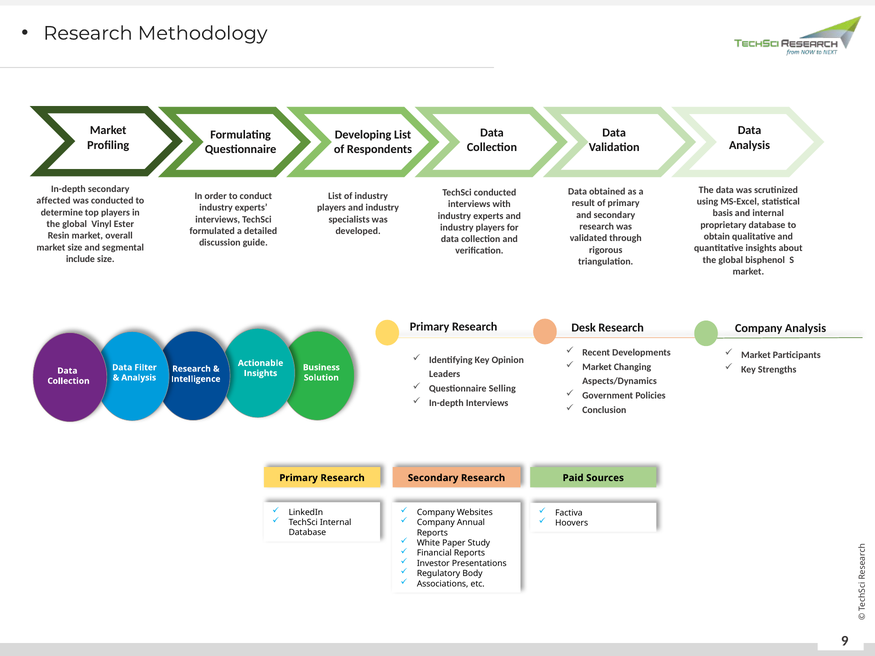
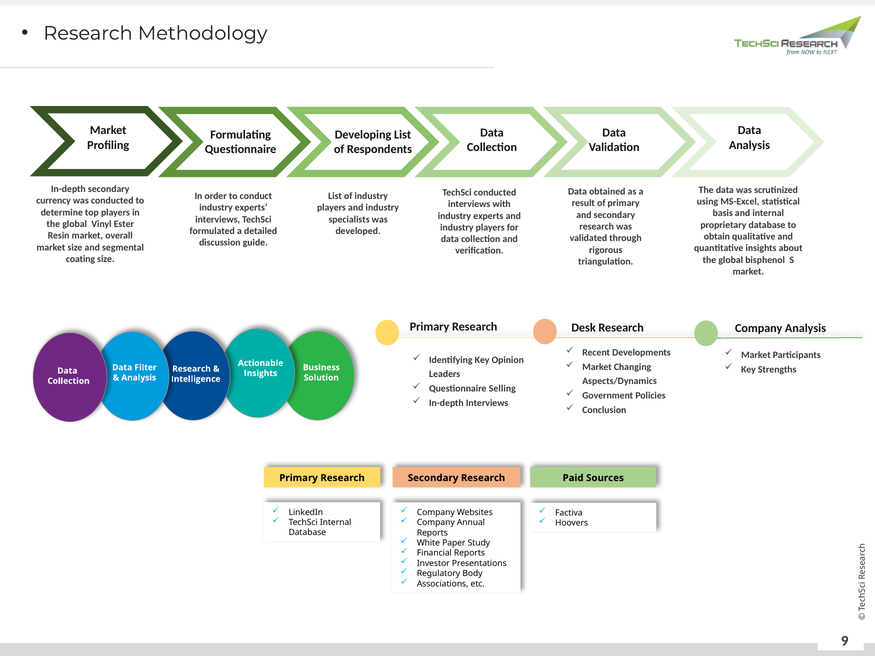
affected: affected -> currency
include: include -> coating
